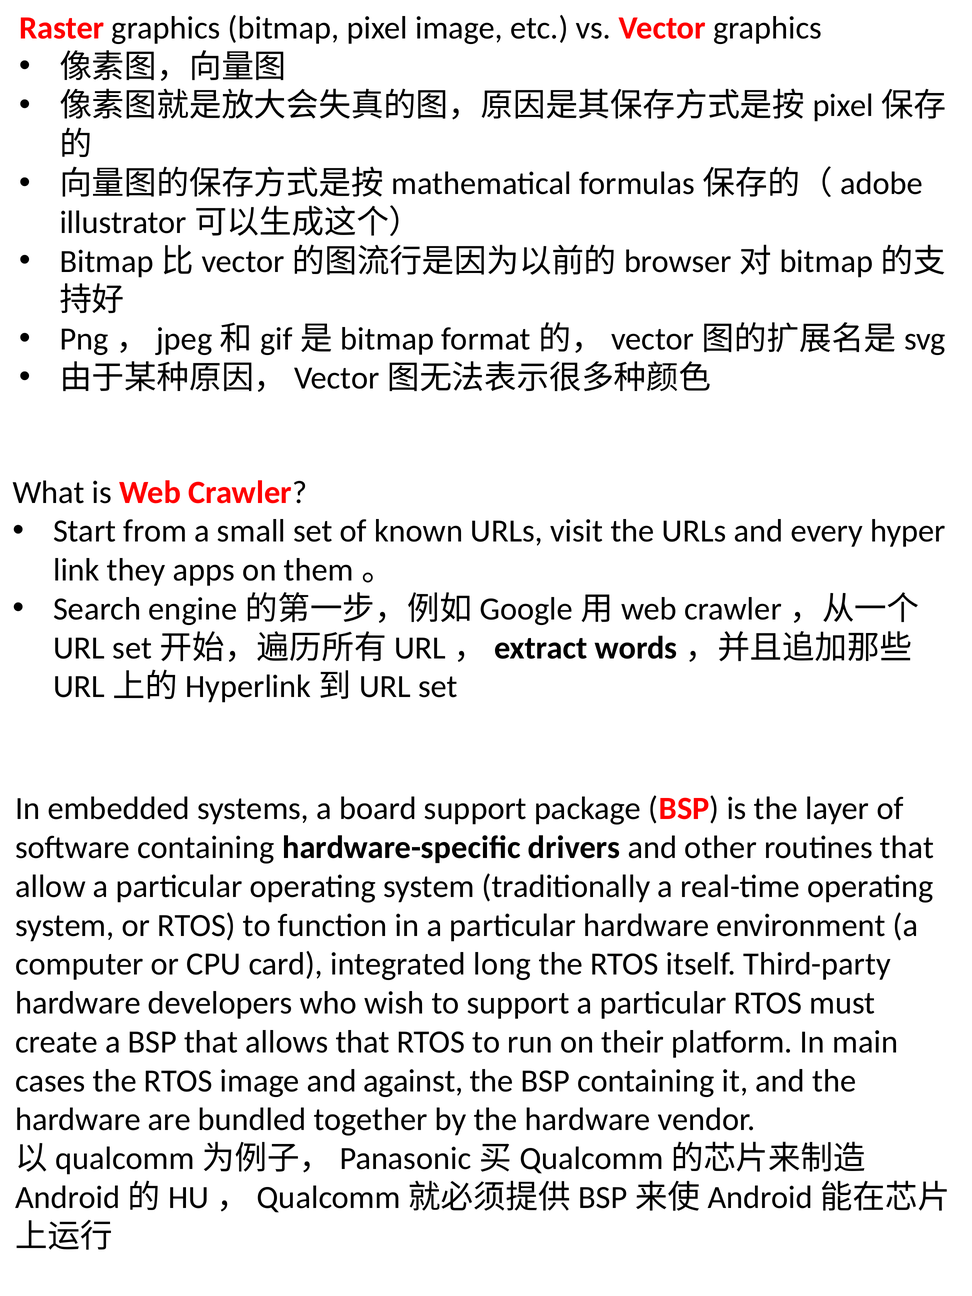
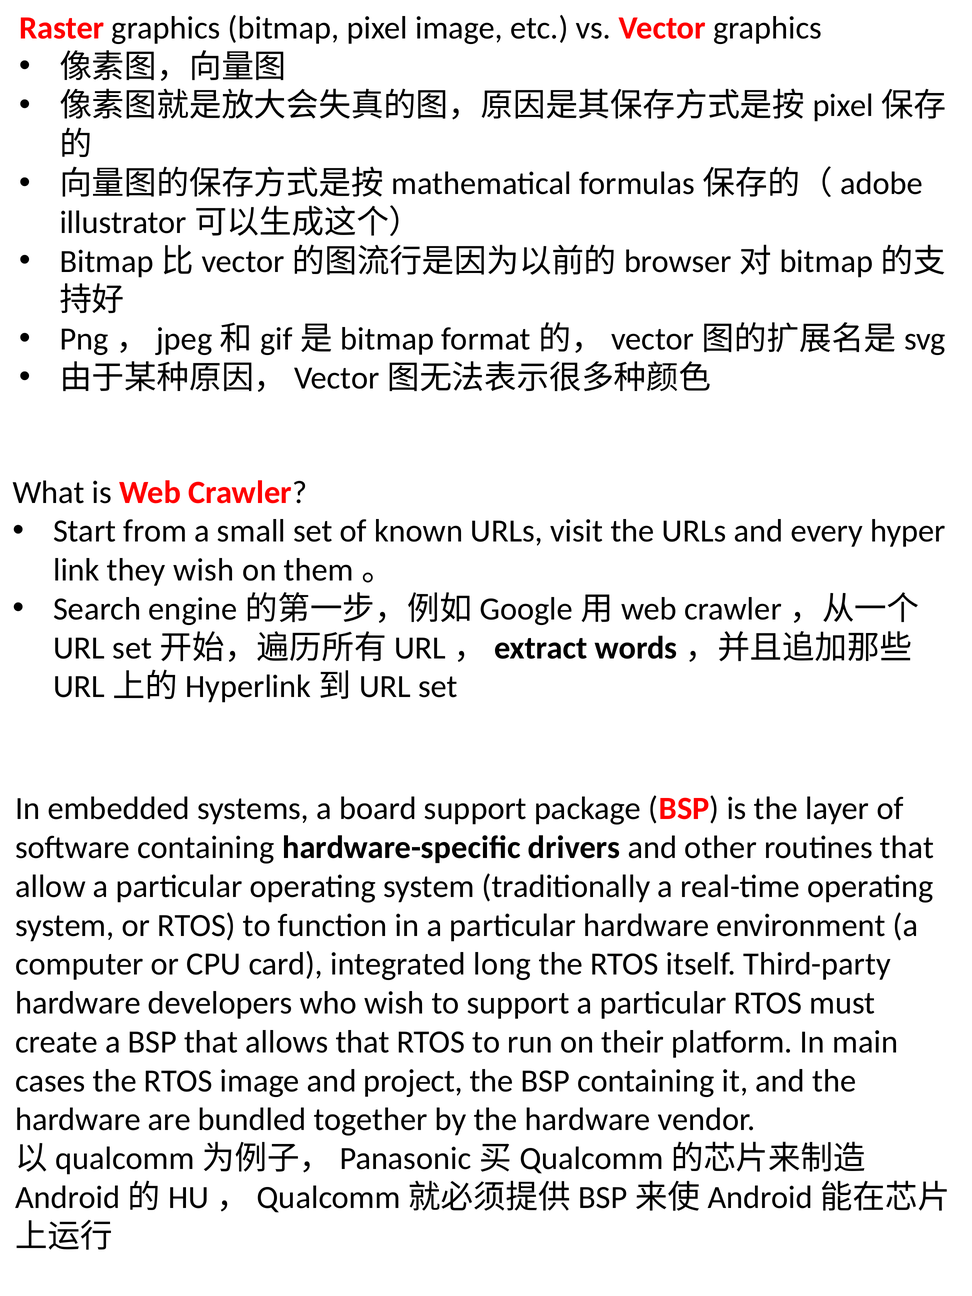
they apps: apps -> wish
against: against -> project
